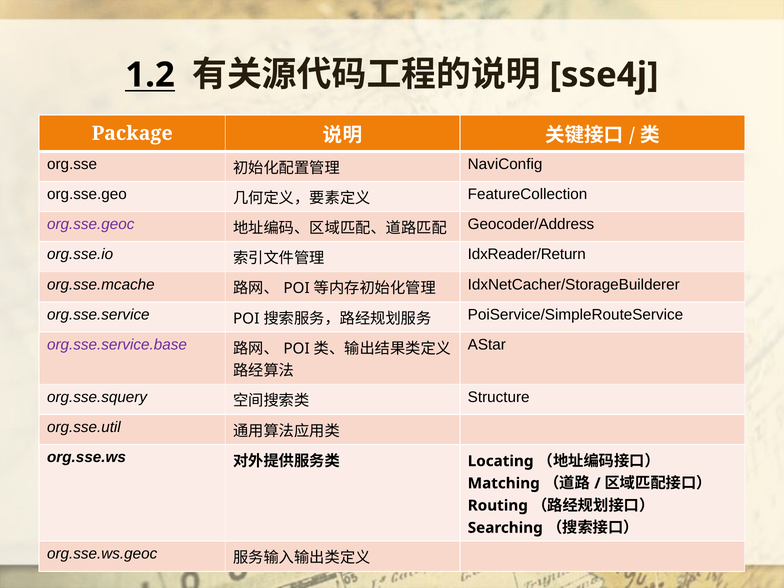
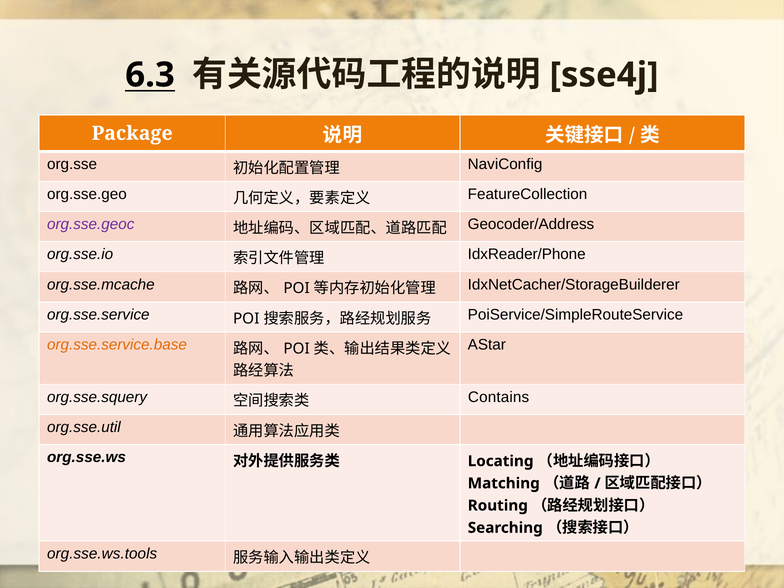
1.2: 1.2 -> 6.3
IdxReader/Return: IdxReader/Return -> IdxReader/Phone
org.sse.service.base colour: purple -> orange
Structure: Structure -> Contains
org.sse.ws.geoc: org.sse.ws.geoc -> org.sse.ws.tools
